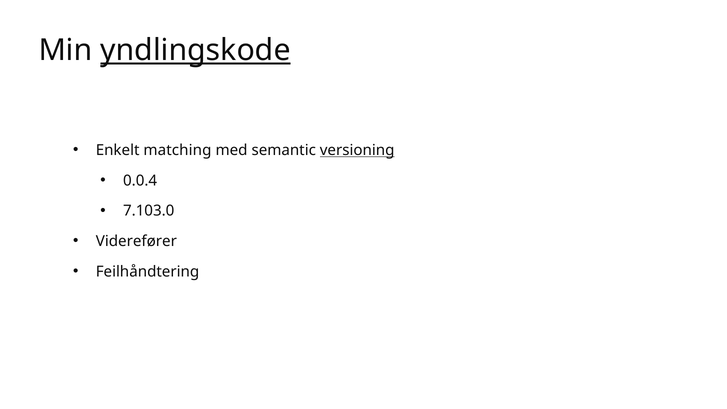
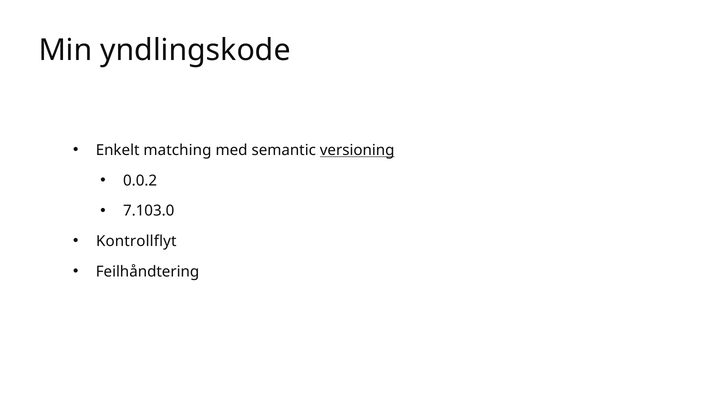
yndlingskode underline: present -> none
0.0.4: 0.0.4 -> 0.0.2
Viderefører: Viderefører -> Kontrollflyt
